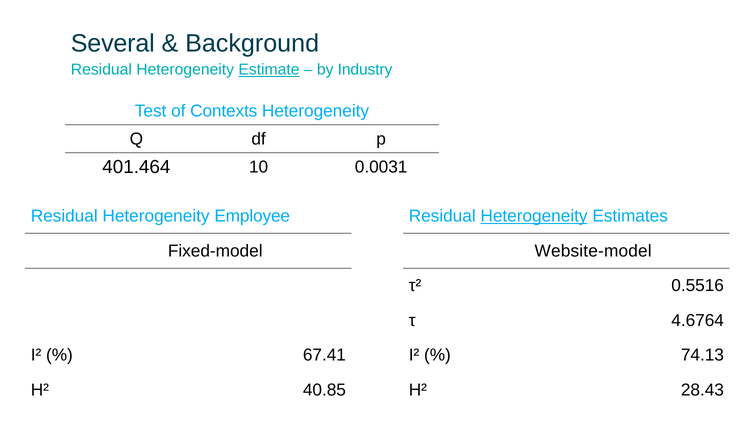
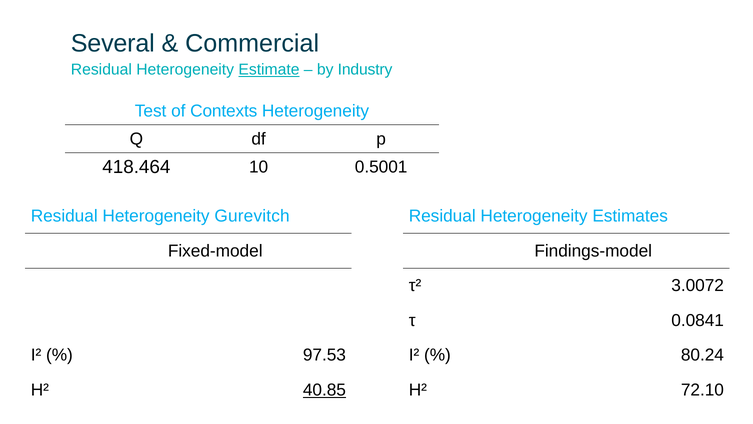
Background: Background -> Commercial
401.464: 401.464 -> 418.464
0.0031: 0.0031 -> 0.5001
Employee: Employee -> Gurevitch
Heterogeneity at (534, 216) underline: present -> none
Website-model: Website-model -> Findings-model
0.5516: 0.5516 -> 3.0072
4.6764: 4.6764 -> 0.0841
67.41: 67.41 -> 97.53
74.13: 74.13 -> 80.24
40.85 underline: none -> present
28.43: 28.43 -> 72.10
